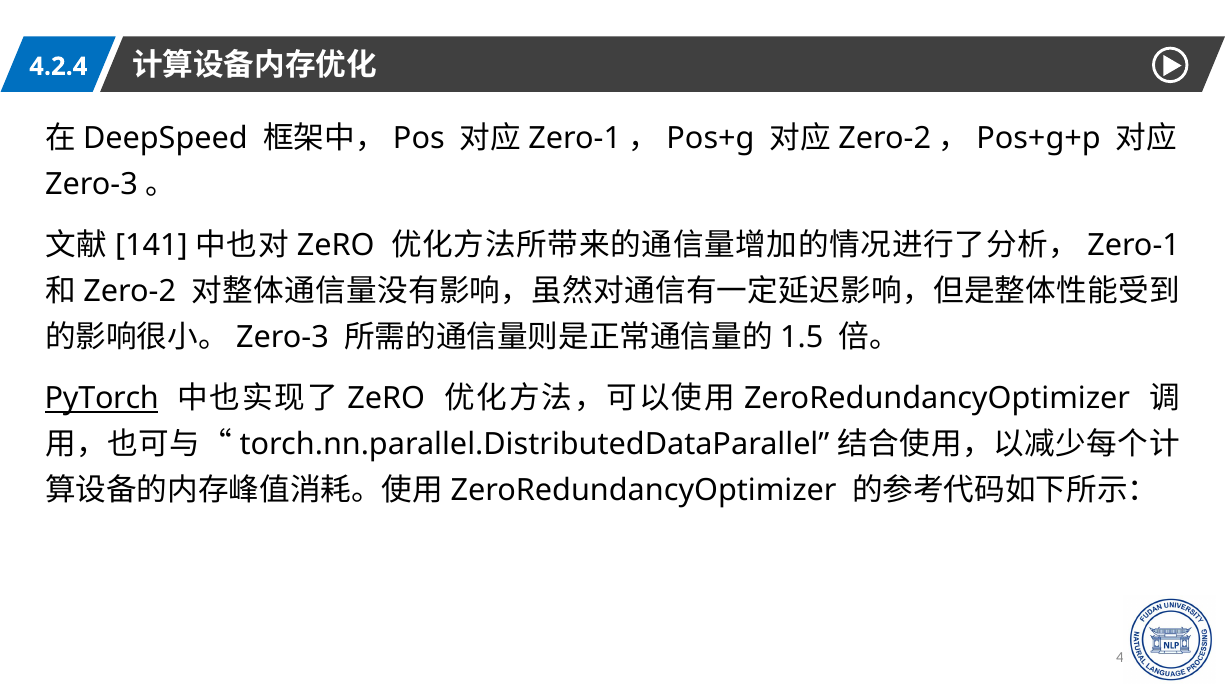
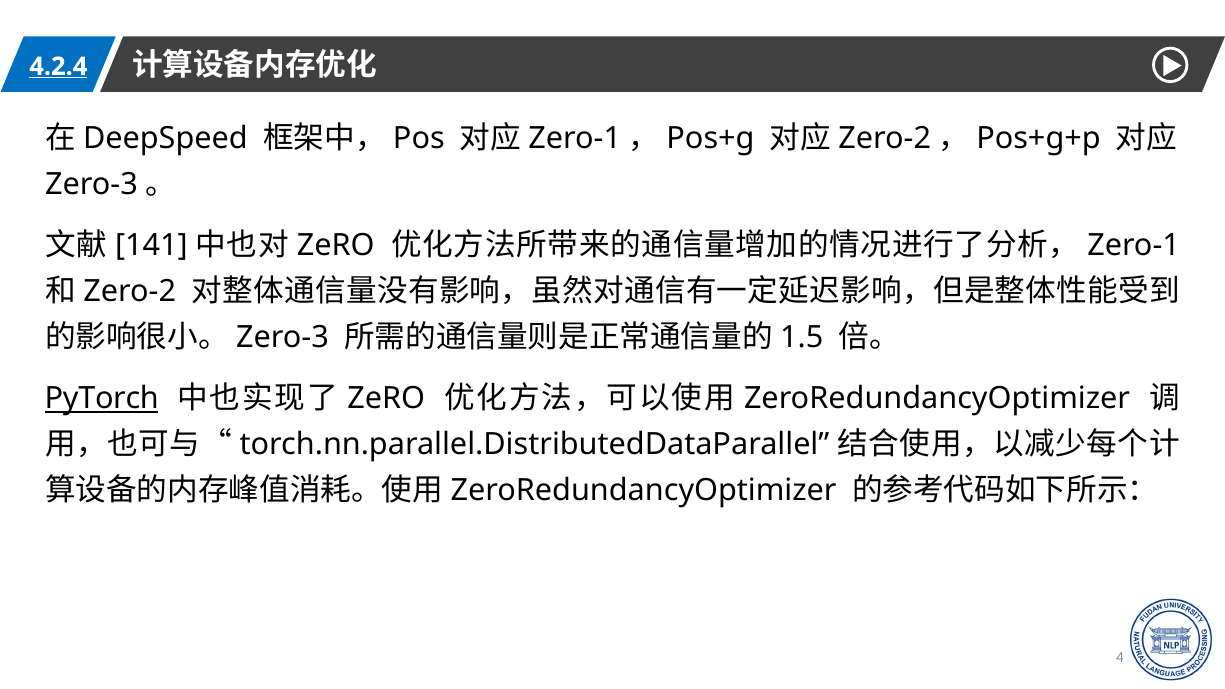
4.2.4 underline: none -> present
